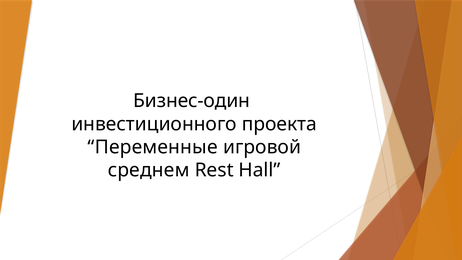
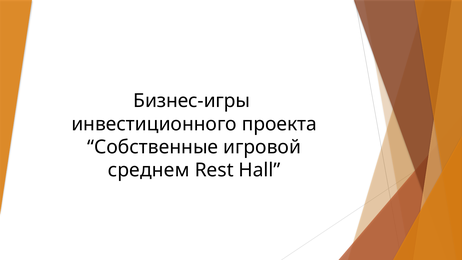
Бизнес-один: Бизнес-один -> Бизнес-игры
Переменные: Переменные -> Собственные
